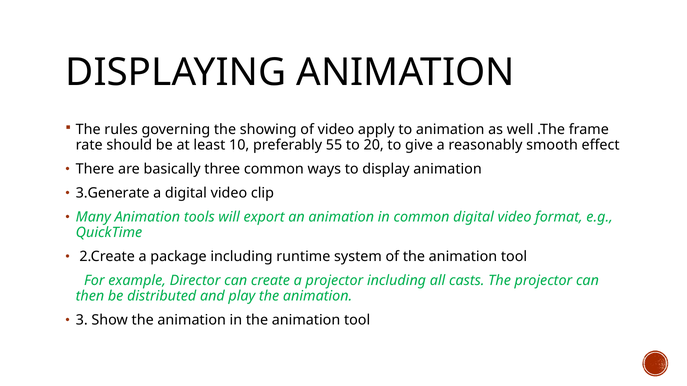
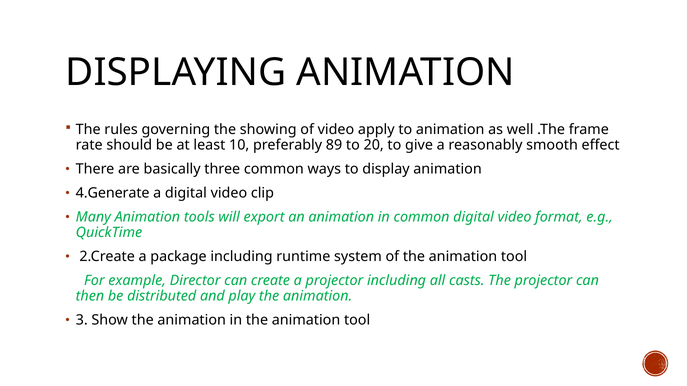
55: 55 -> 89
3.Generate: 3.Generate -> 4.Generate
